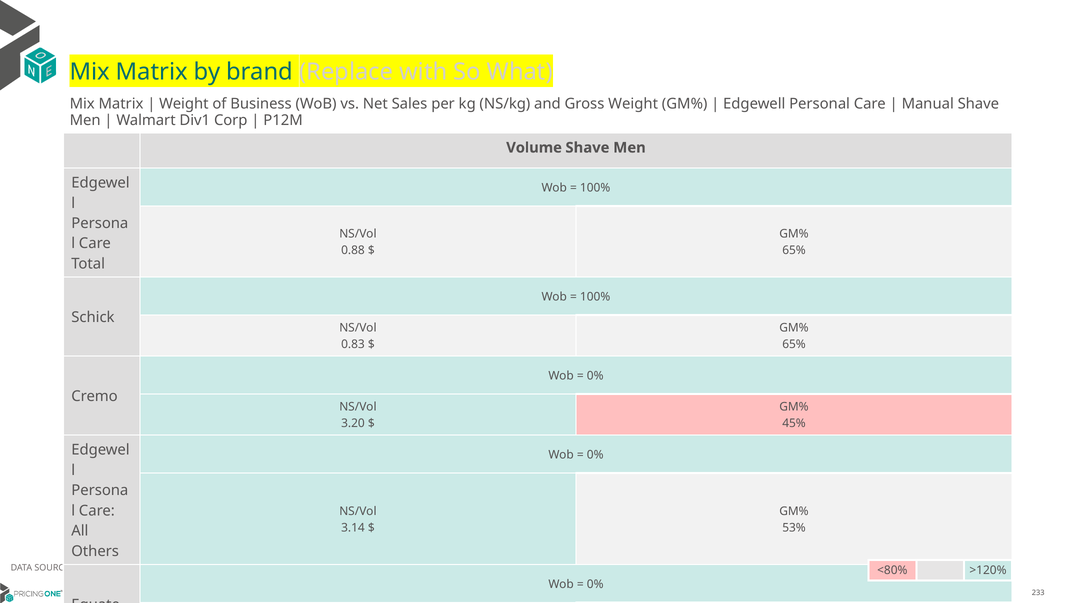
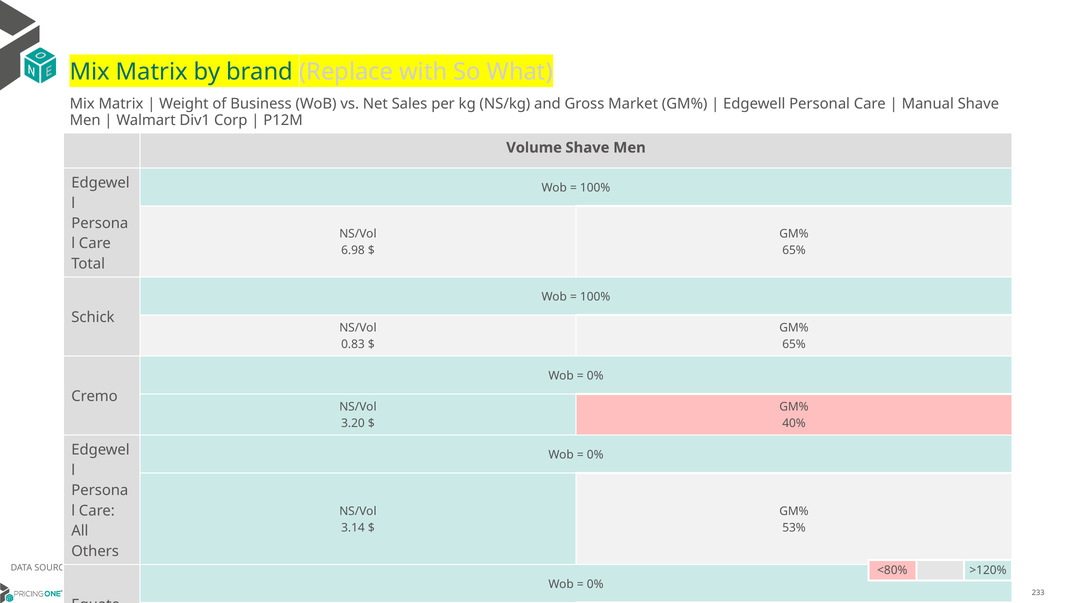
Gross Weight: Weight -> Market
0.88: 0.88 -> 6.98
45%: 45% -> 40%
